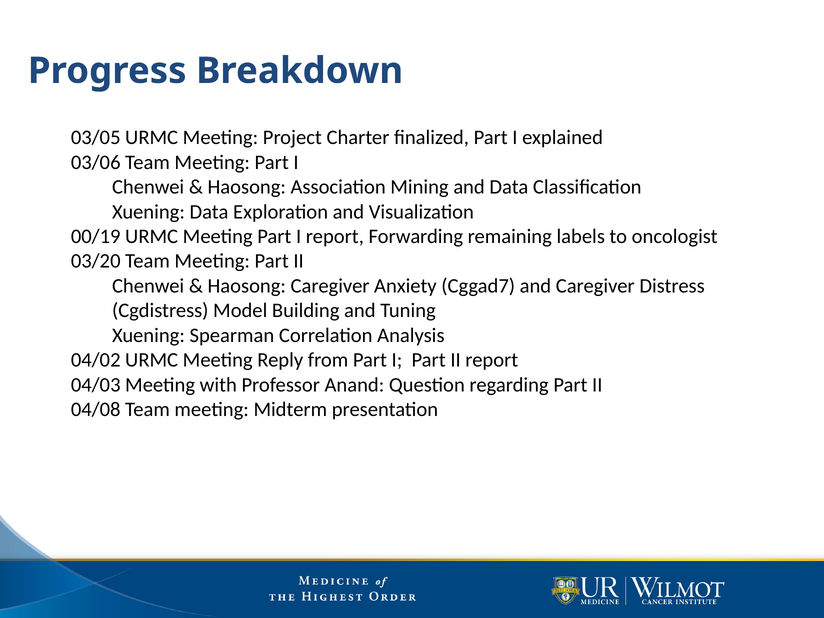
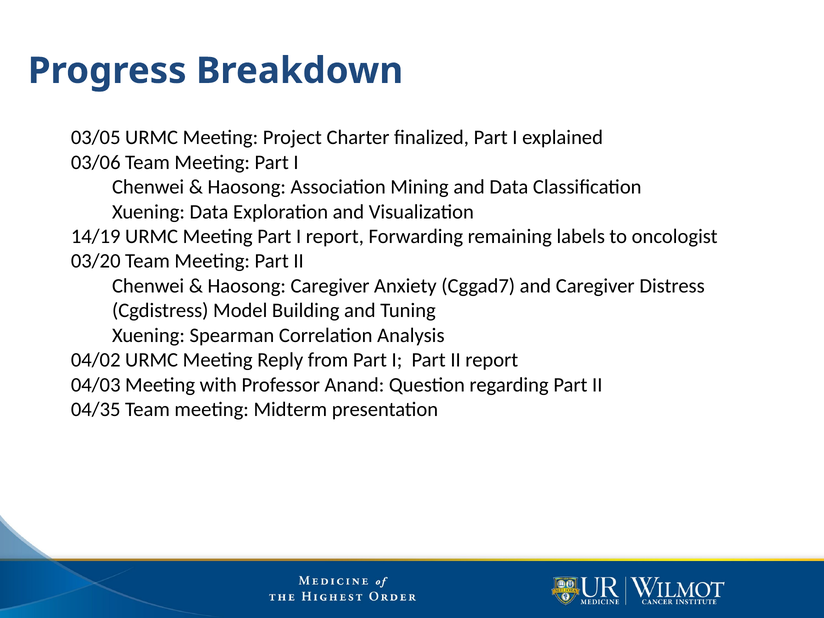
00/19: 00/19 -> 14/19
04/08: 04/08 -> 04/35
